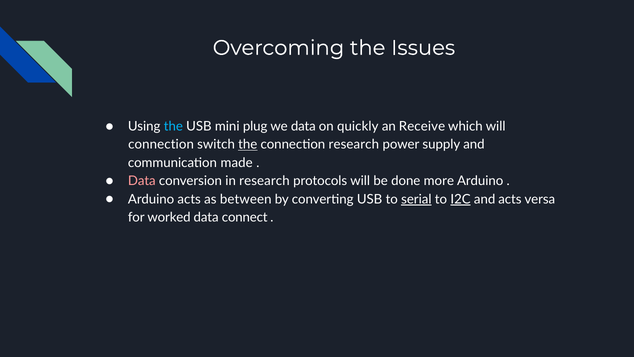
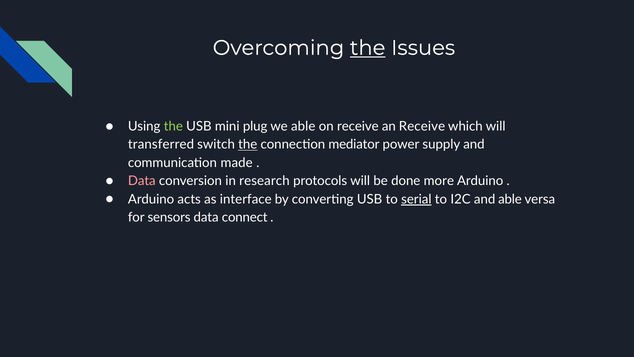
the at (368, 48) underline: none -> present
the at (173, 126) colour: light blue -> light green
we data: data -> able
on quickly: quickly -> receive
connection at (161, 144): connection -> transferred
connection research: research -> mediator
between: between -> interface
I2C underline: present -> none
and acts: acts -> able
worked: worked -> sensors
